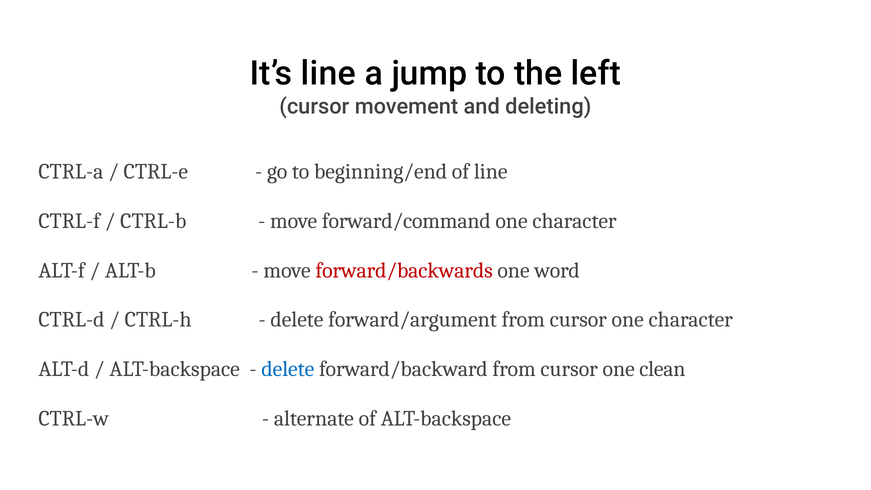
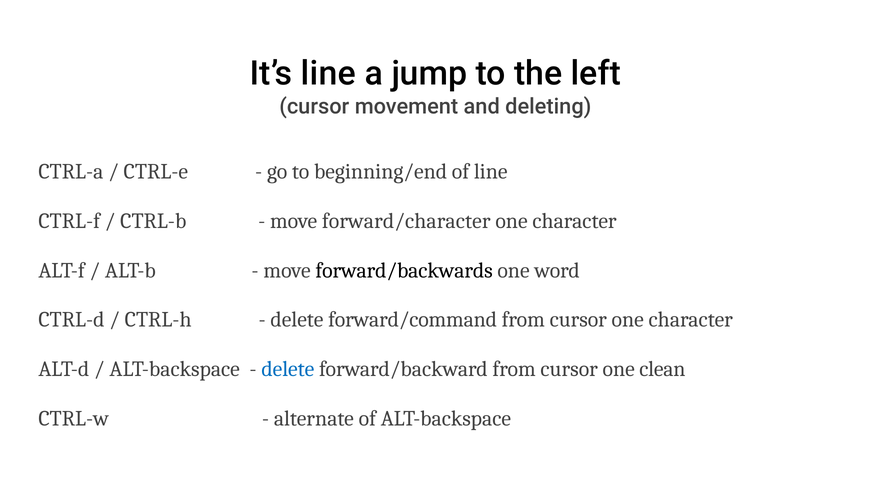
forward/command: forward/command -> forward/character
forward/backwards colour: red -> black
forward/argument: forward/argument -> forward/command
